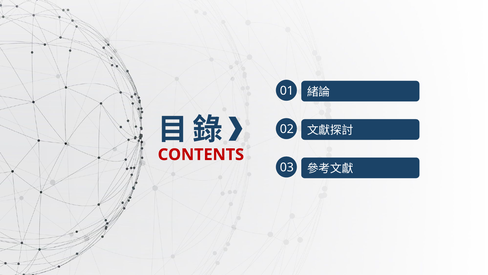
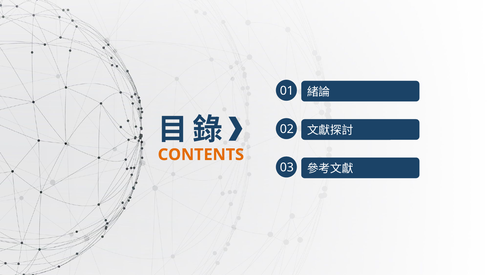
CONTENTS colour: red -> orange
